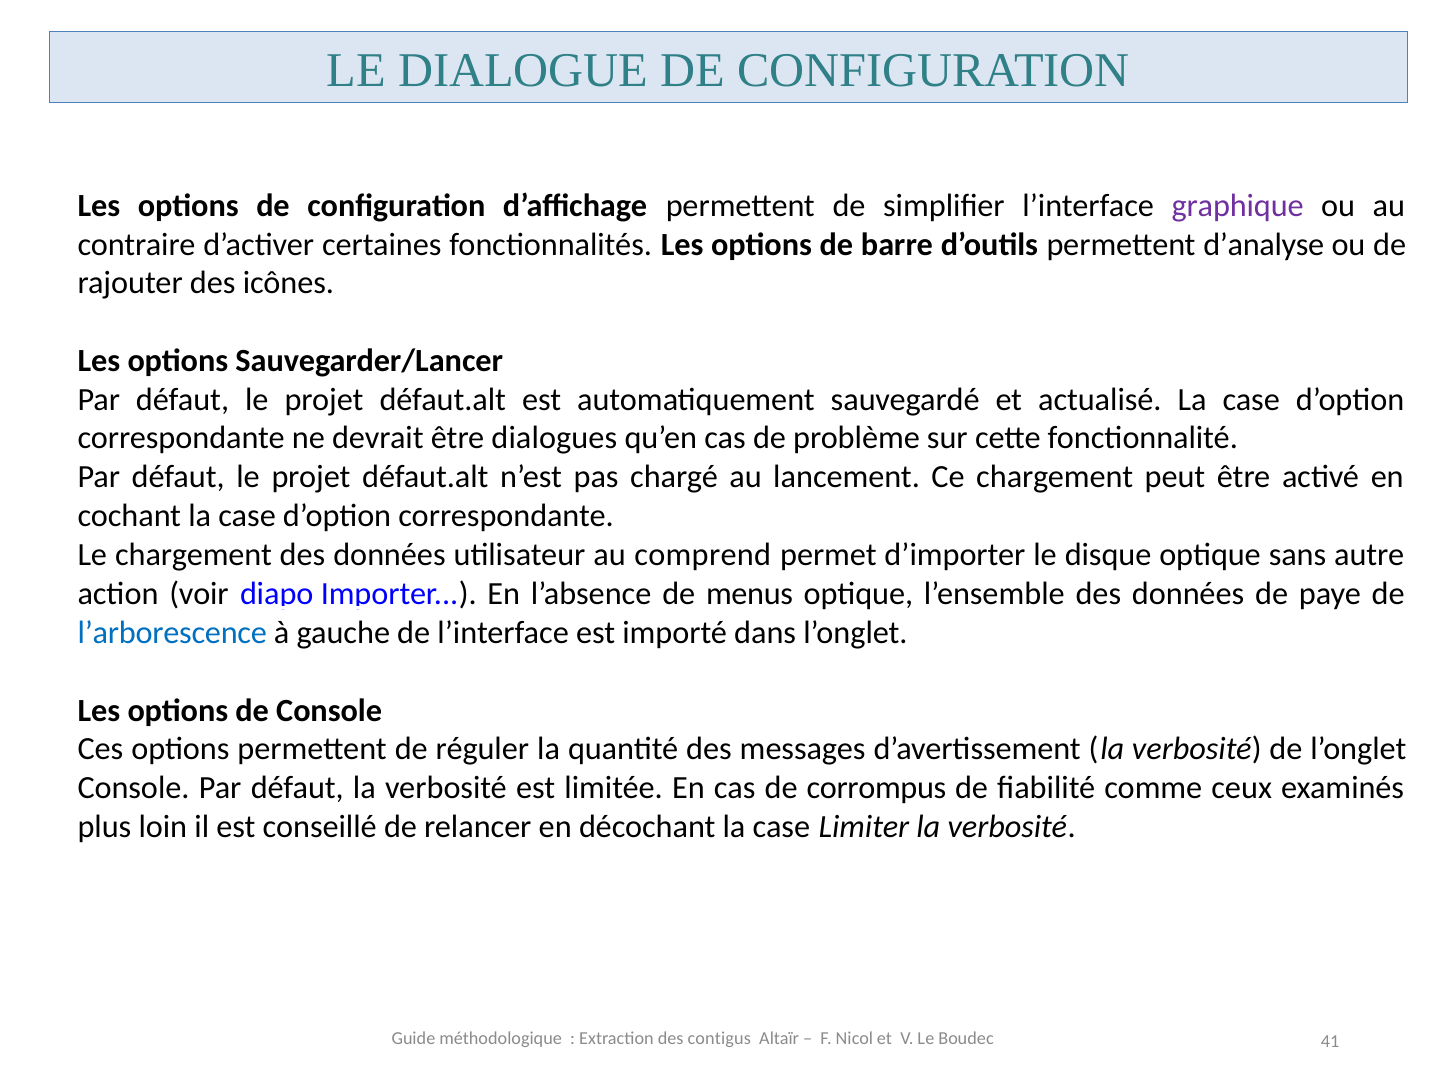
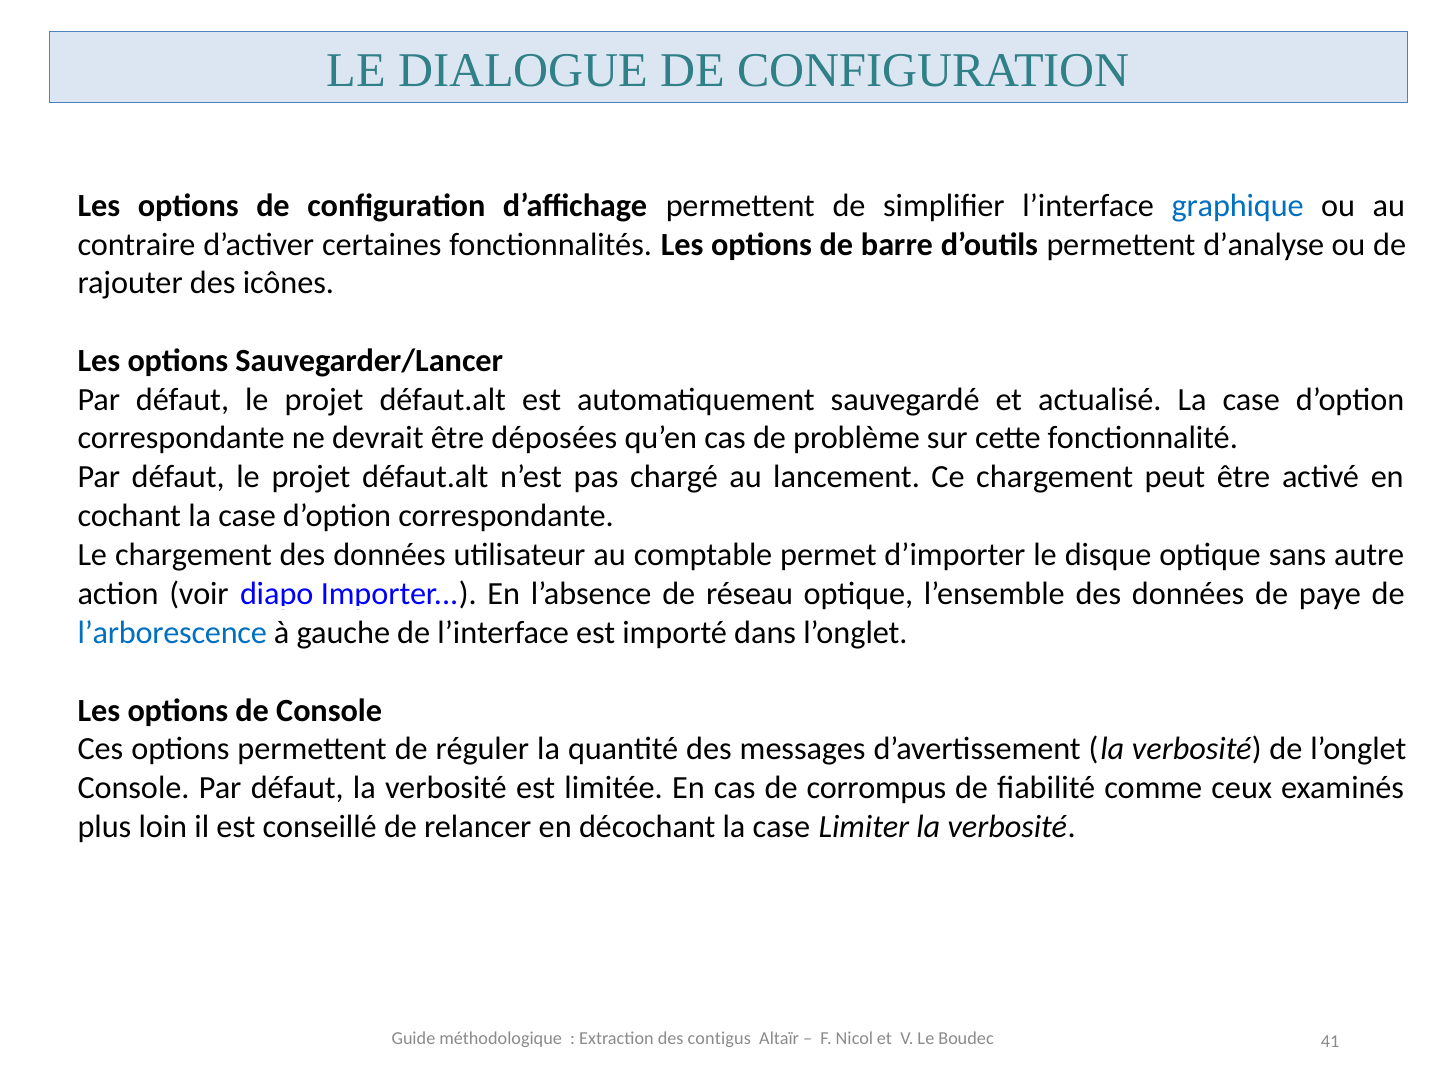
graphique colour: purple -> blue
dialogues: dialogues -> déposées
comprend: comprend -> comptable
menus: menus -> réseau
